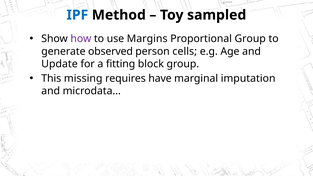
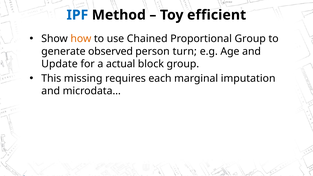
sampled: sampled -> efficient
how colour: purple -> orange
Margins: Margins -> Chained
cells: cells -> turn
fitting: fitting -> actual
have: have -> each
